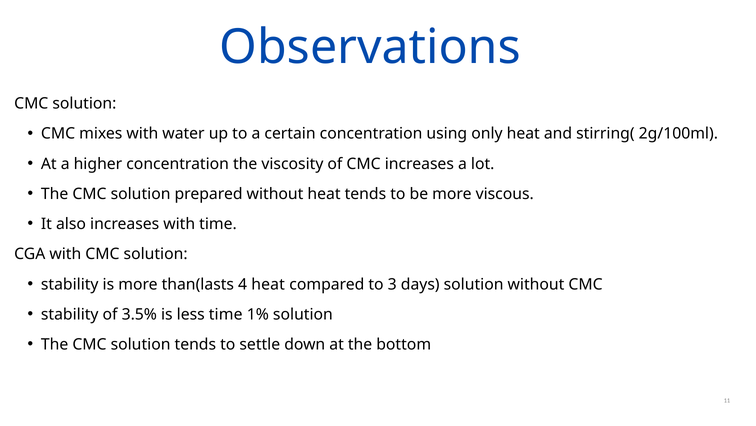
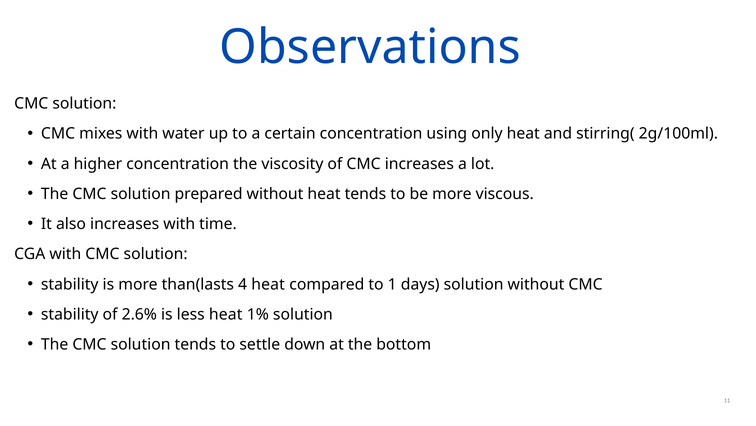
3: 3 -> 1
3.5%: 3.5% -> 2.6%
less time: time -> heat
